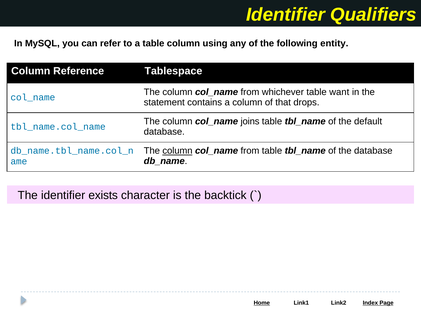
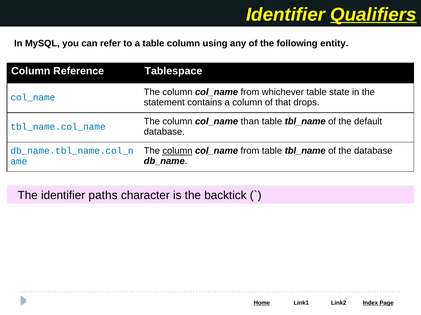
Qualifiers underline: none -> present
want: want -> state
joins: joins -> than
exists: exists -> paths
